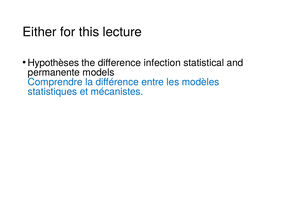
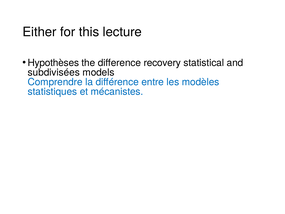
infection: infection -> recovery
permanente: permanente -> subdivisées
